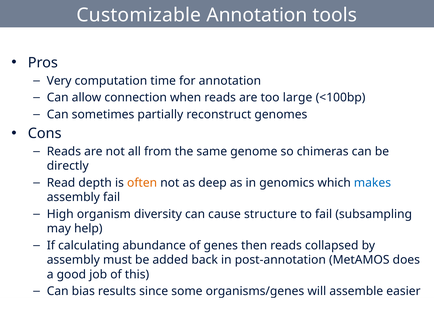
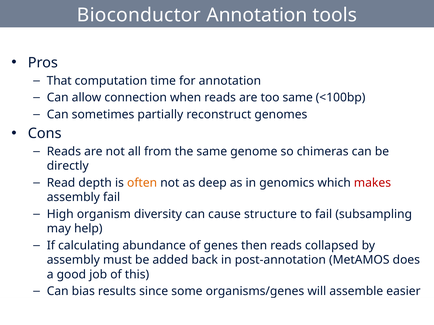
Customizable: Customizable -> Bioconductor
Very: Very -> That
too large: large -> same
makes colour: blue -> red
